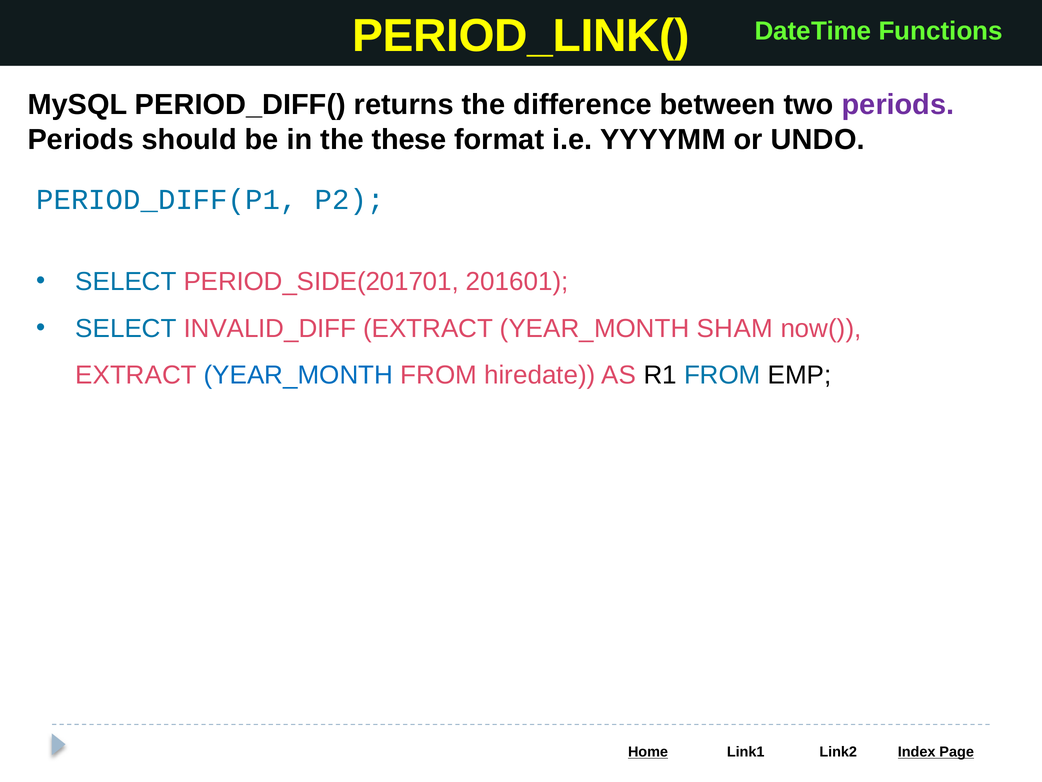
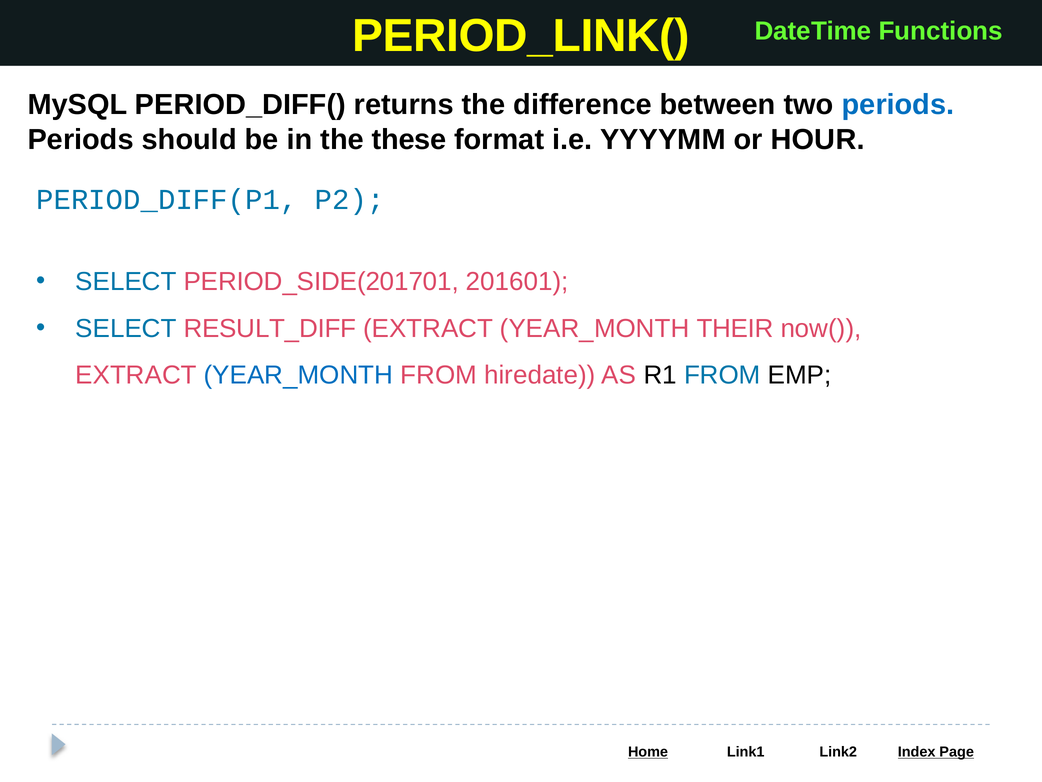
periods at (898, 105) colour: purple -> blue
UNDO: UNDO -> HOUR
INVALID_DIFF: INVALID_DIFF -> RESULT_DIFF
SHAM: SHAM -> THEIR
